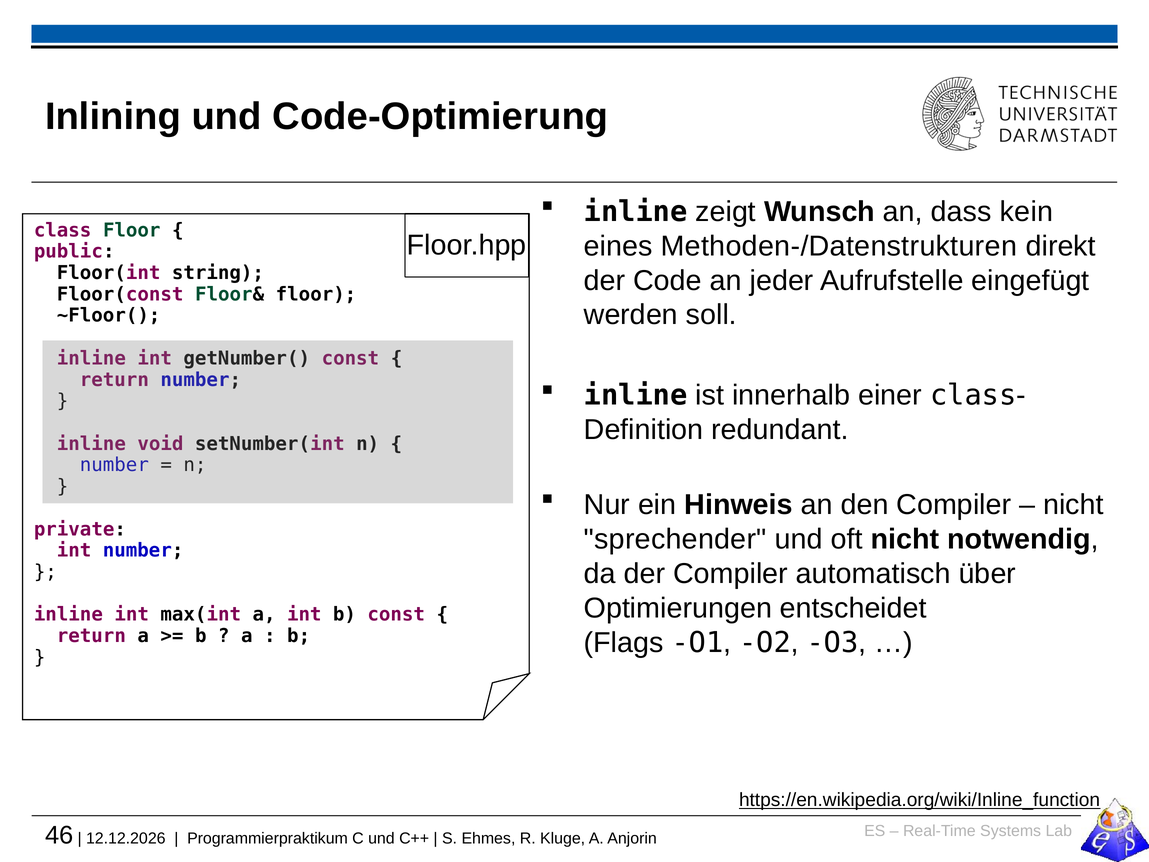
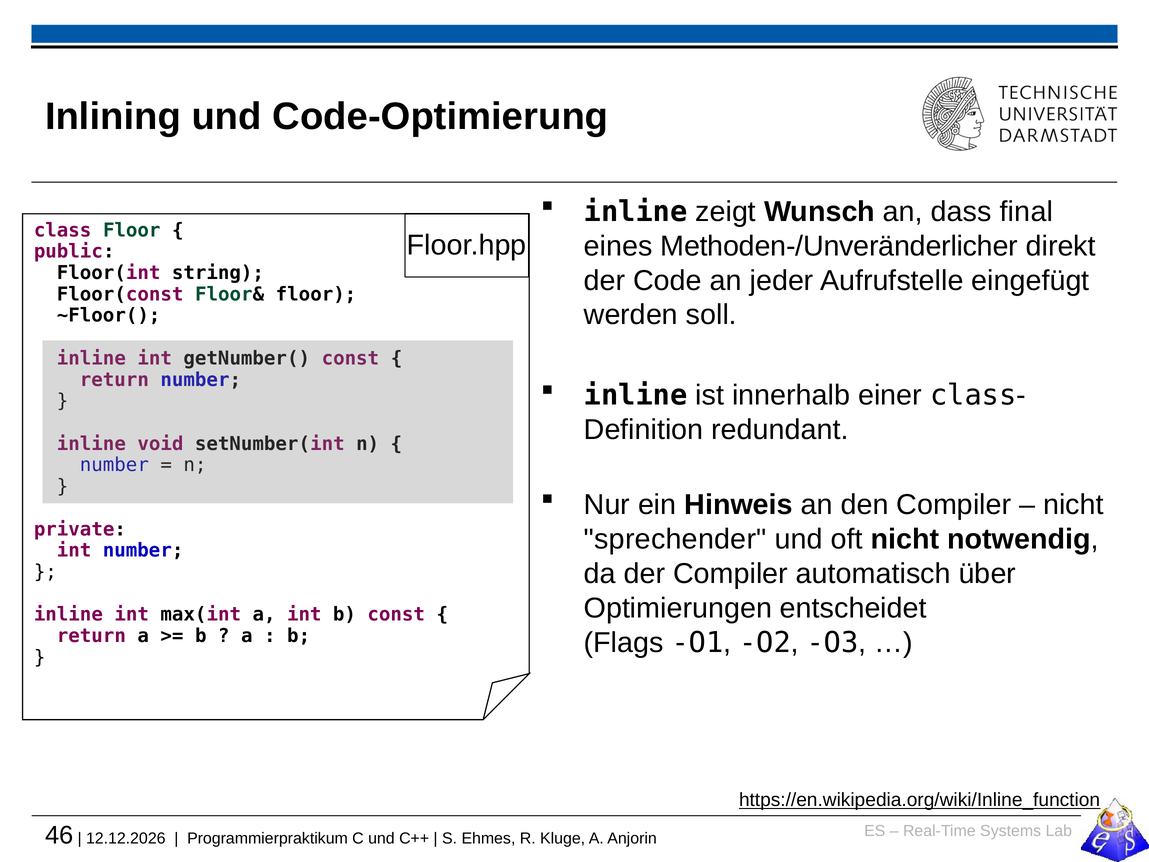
kein: kein -> final
Methoden-/Datenstrukturen: Methoden-/Datenstrukturen -> Methoden-/Unveränderlicher
